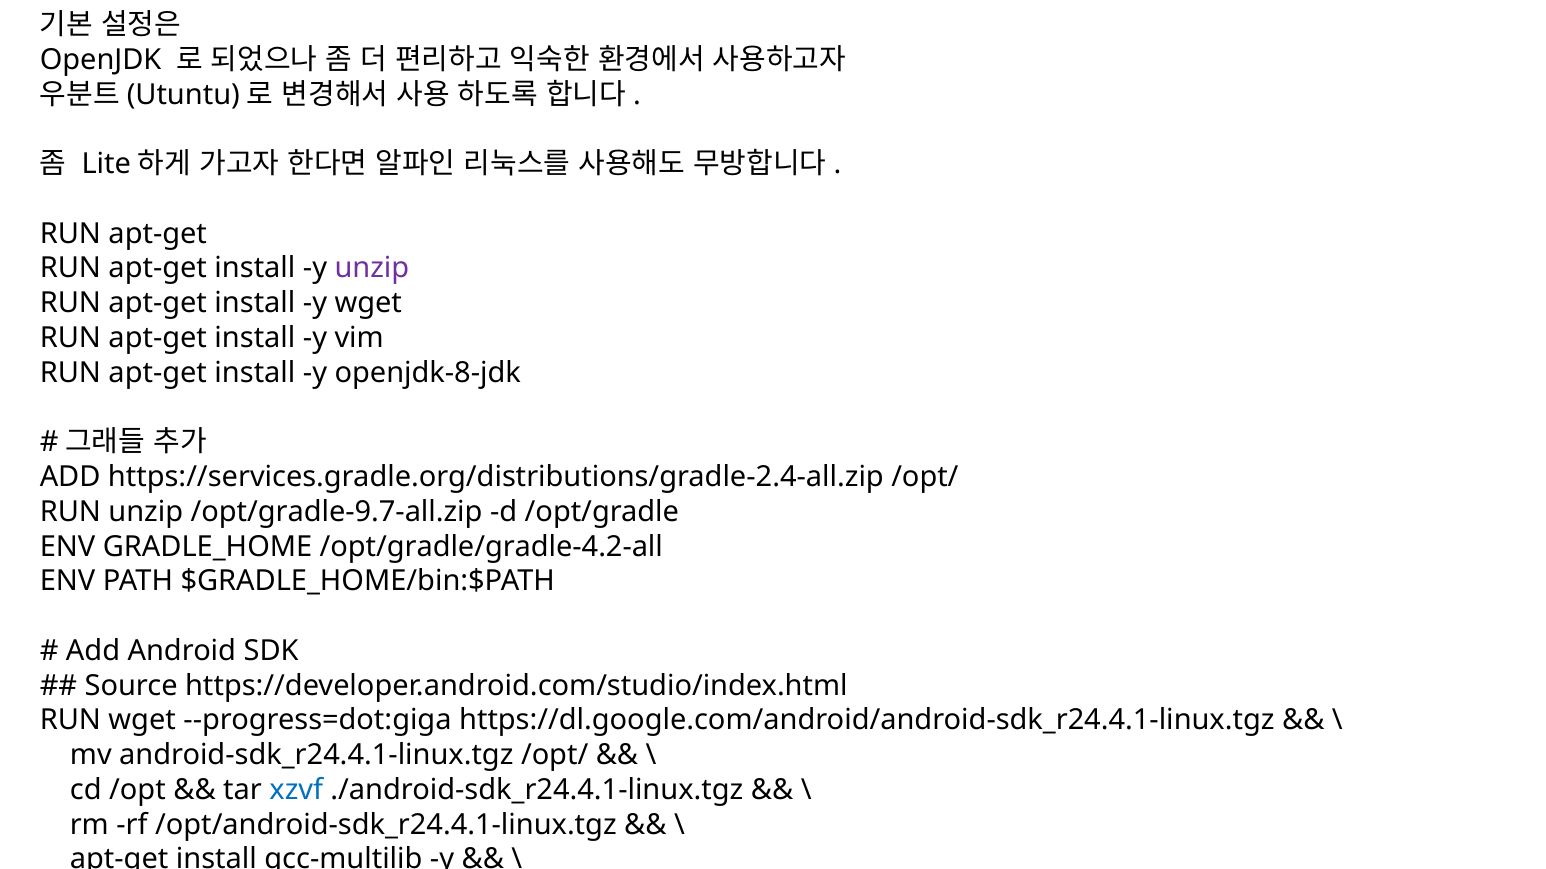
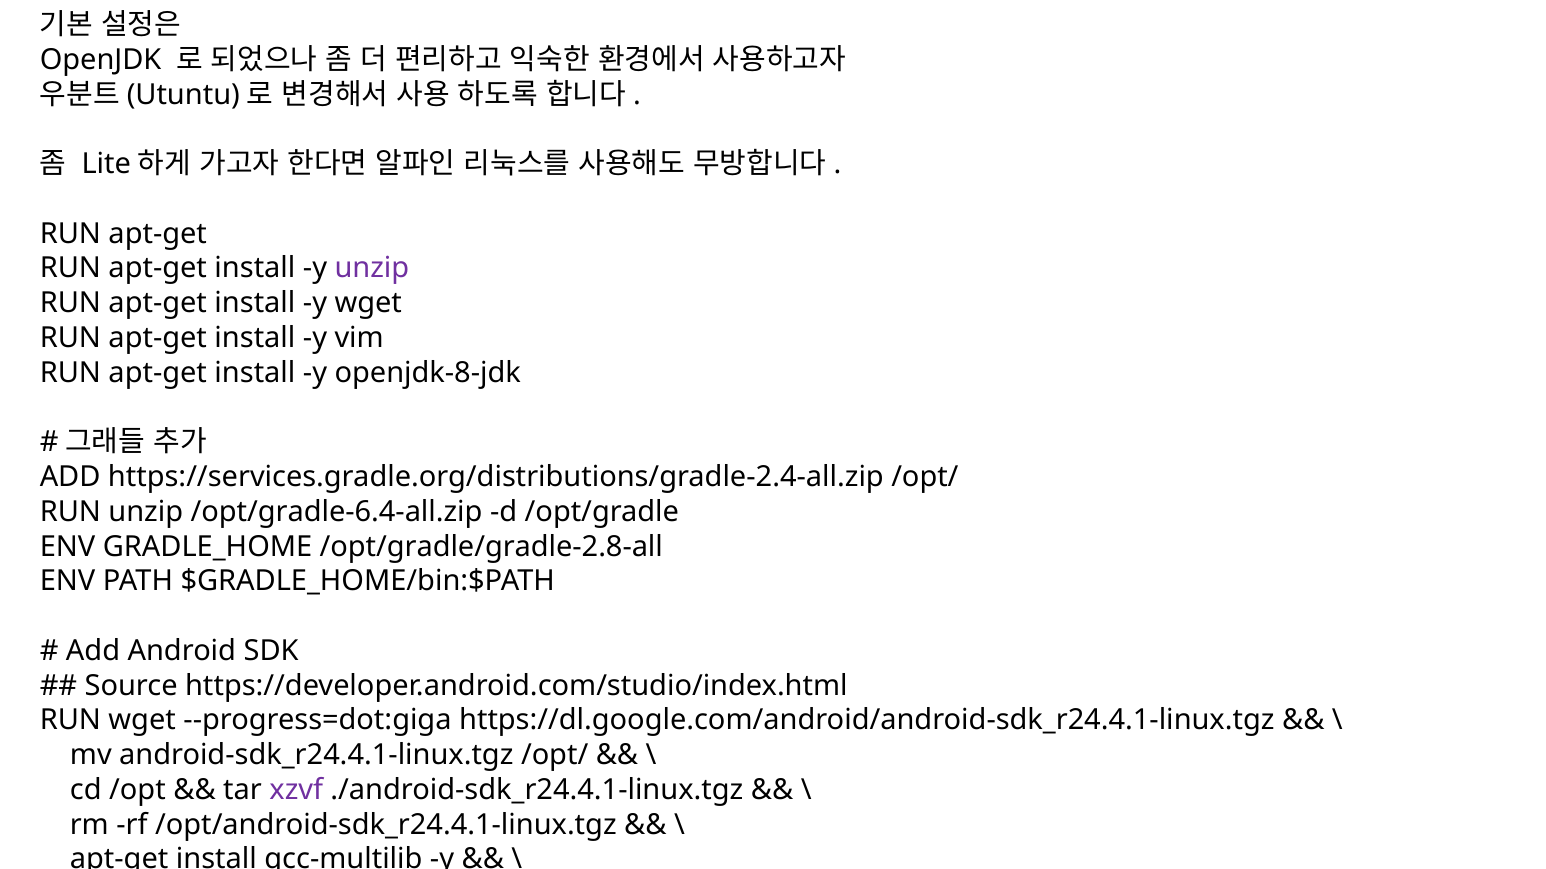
/opt/gradle-9.7-all.zip: /opt/gradle-9.7-all.zip -> /opt/gradle-6.4-all.zip
/opt/gradle/gradle-4.2-all: /opt/gradle/gradle-4.2-all -> /opt/gradle/gradle-2.8-all
xzvf colour: blue -> purple
